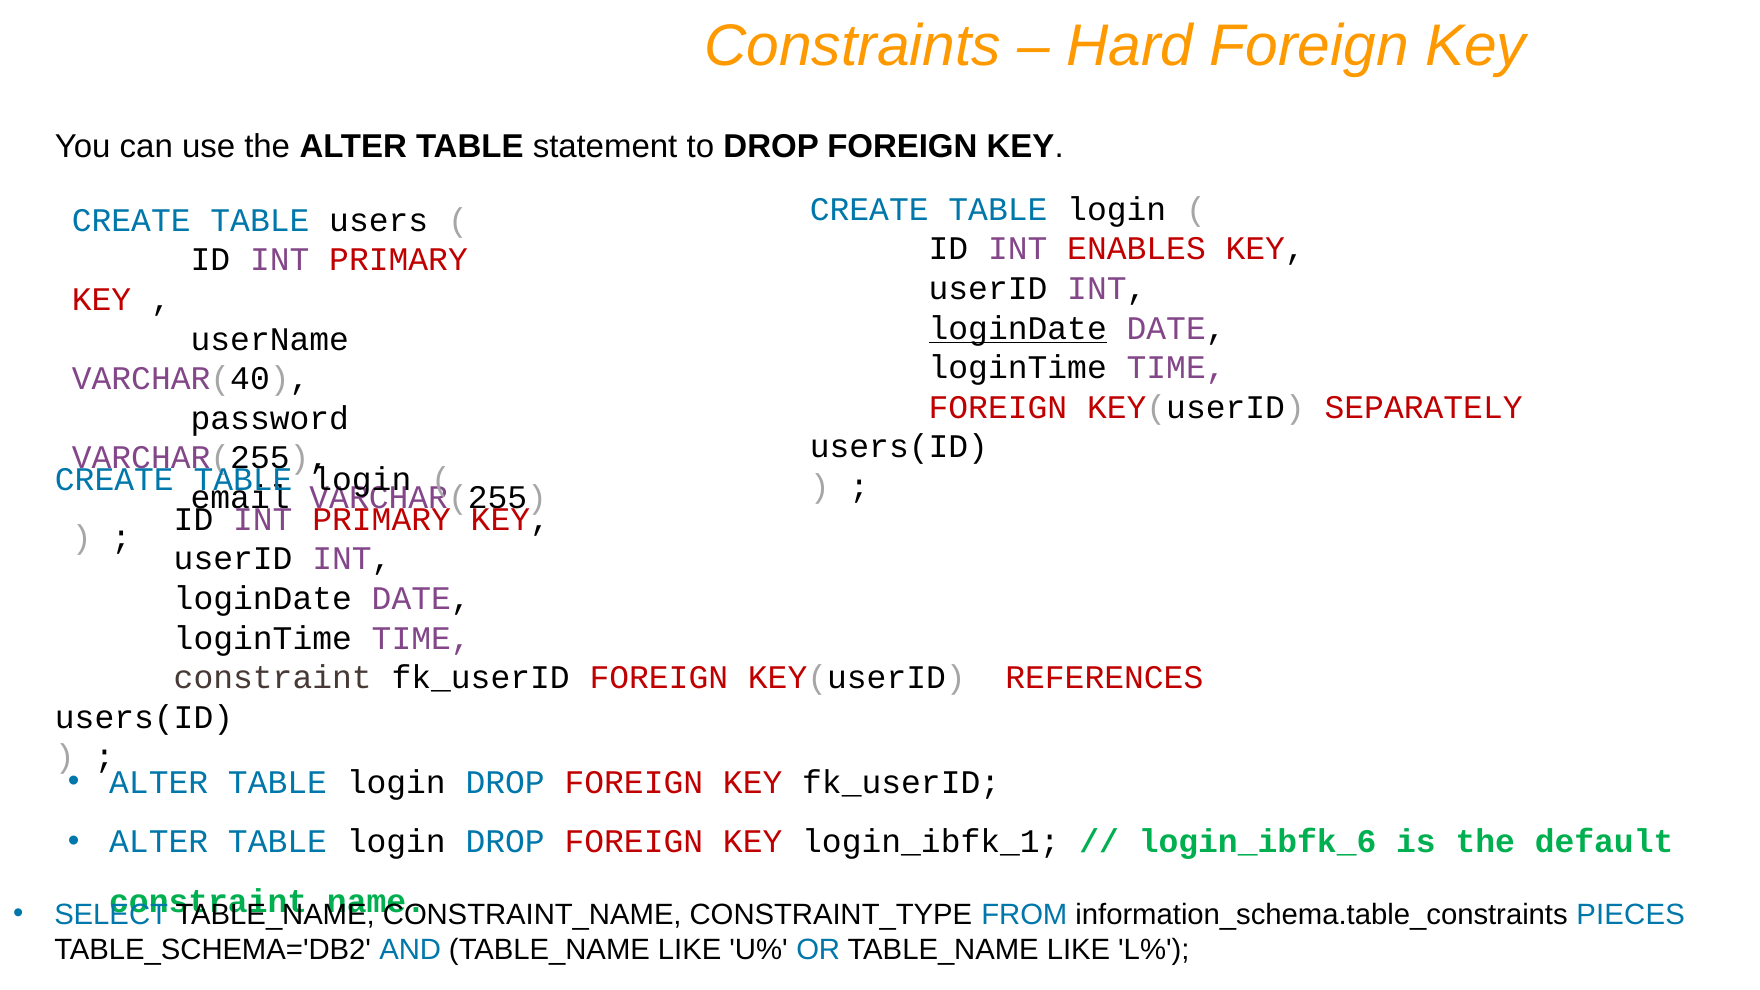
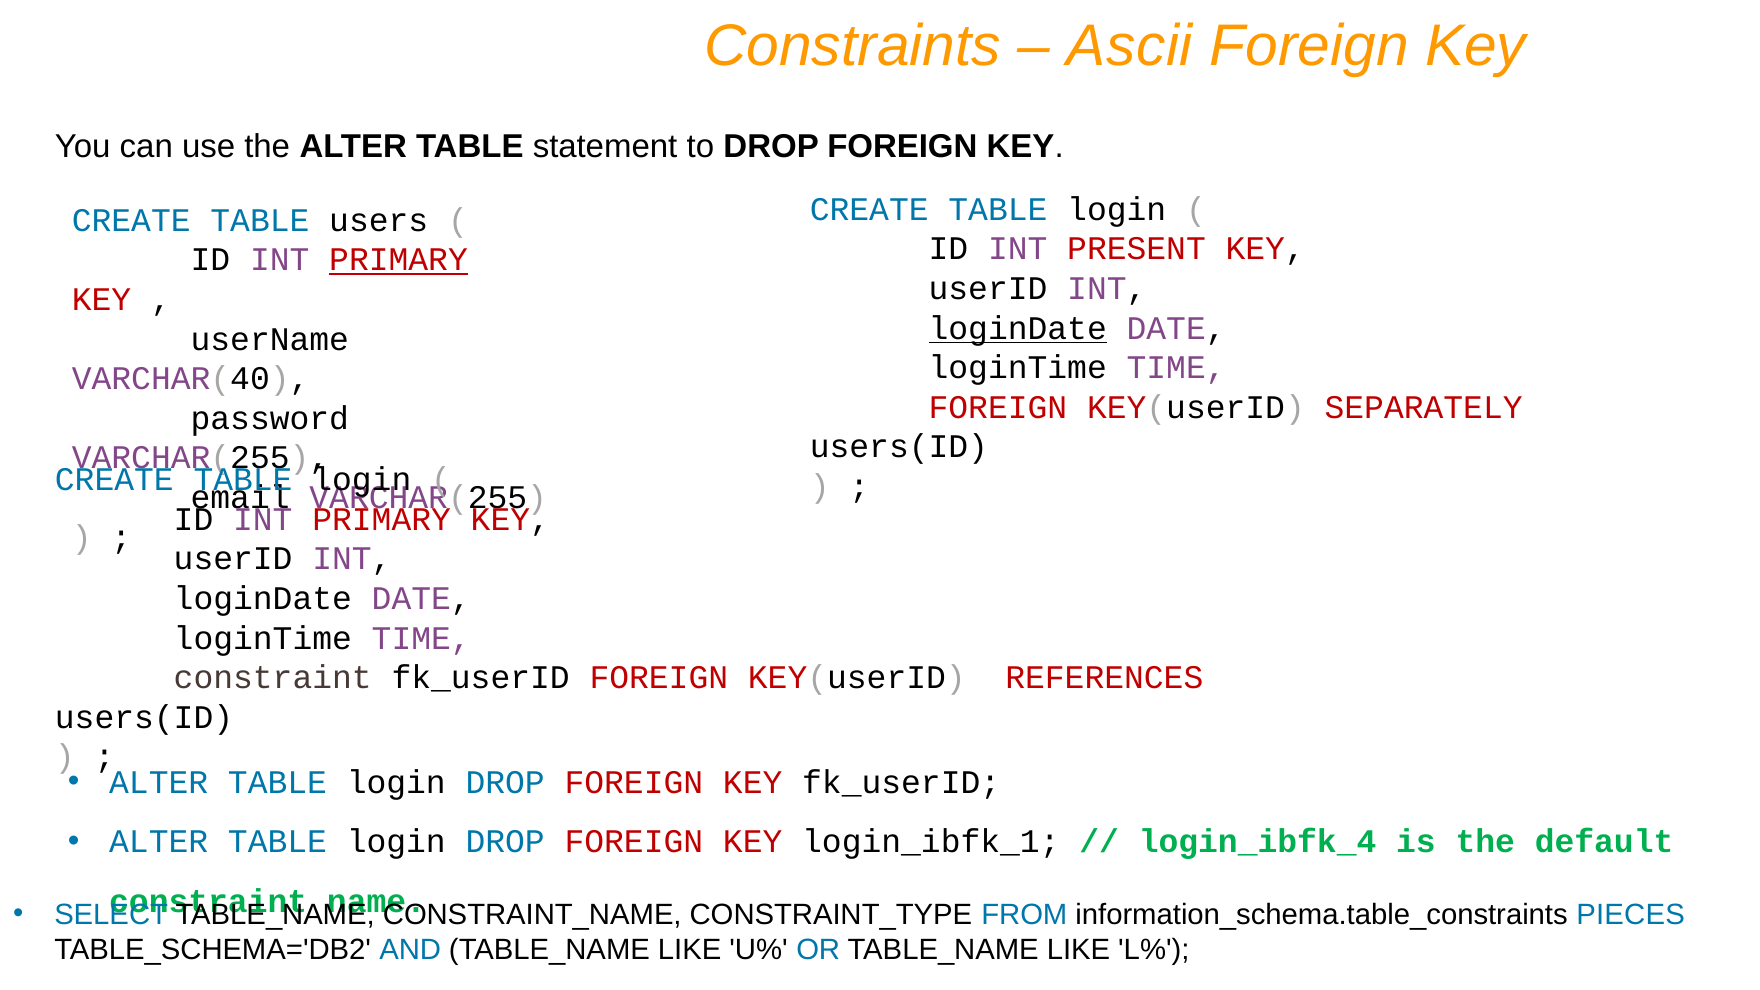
Hard: Hard -> Ascii
ENABLES: ENABLES -> PRESENT
PRIMARY at (399, 260) underline: none -> present
login_ibfk_6: login_ibfk_6 -> login_ibfk_4
